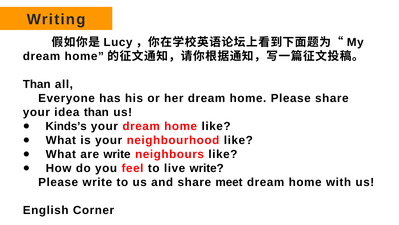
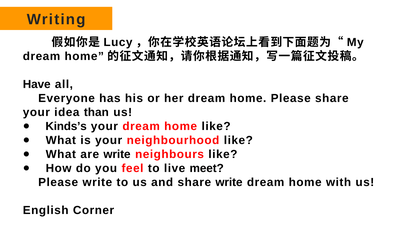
Than at (37, 84): Than -> Have
live write: write -> meet
share meet: meet -> write
